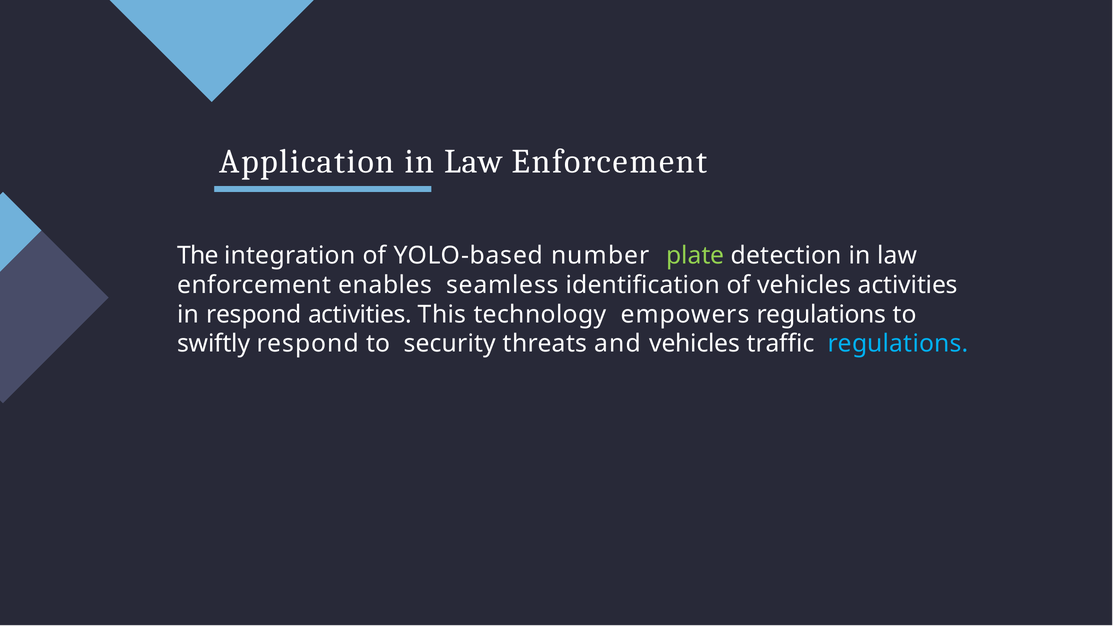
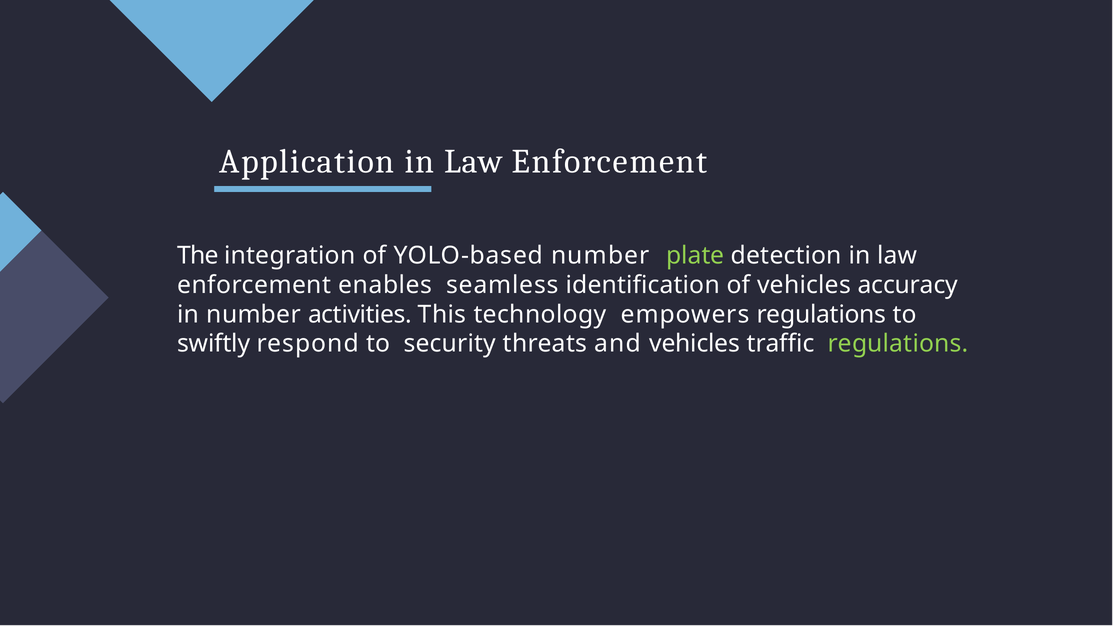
vehicles activities: activities -> accuracy
in respond: respond -> number
regulations at (898, 344) colour: light blue -> light green
